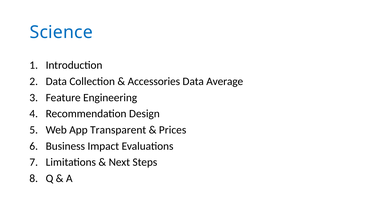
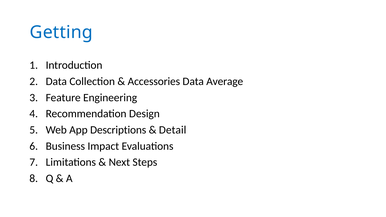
Science: Science -> Getting
Transparent: Transparent -> Descriptions
Prices: Prices -> Detail
